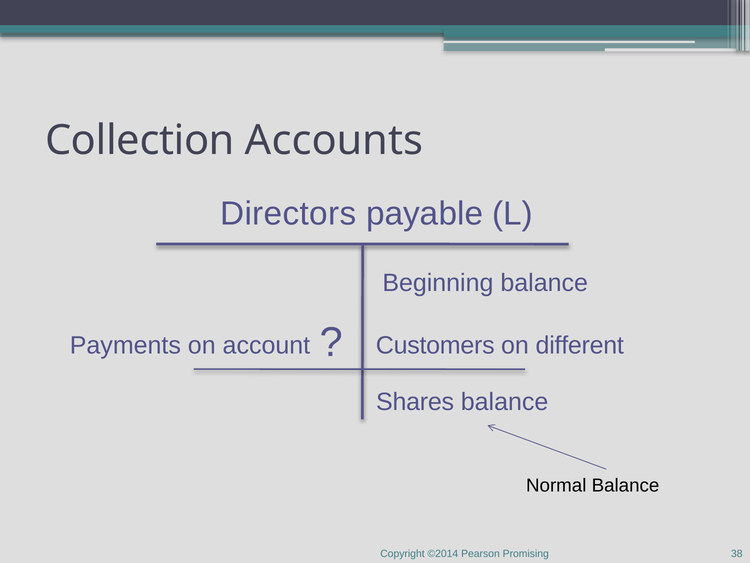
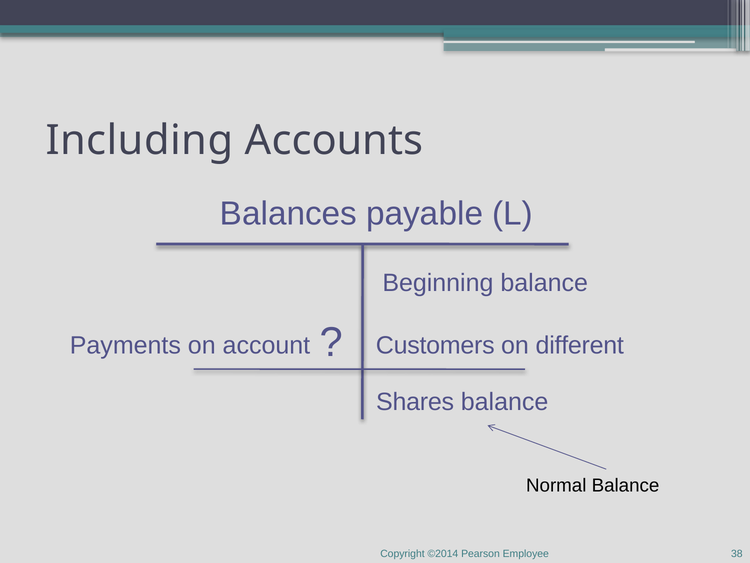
Collection: Collection -> Including
Directors: Directors -> Balances
Promising: Promising -> Employee
